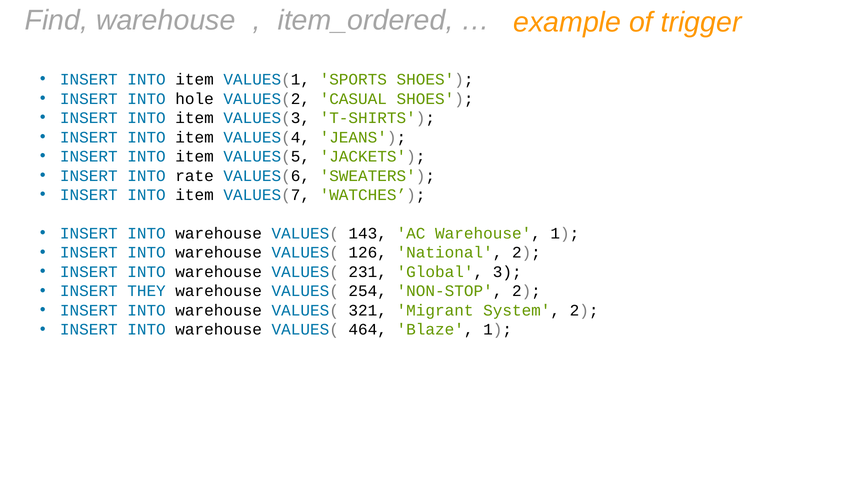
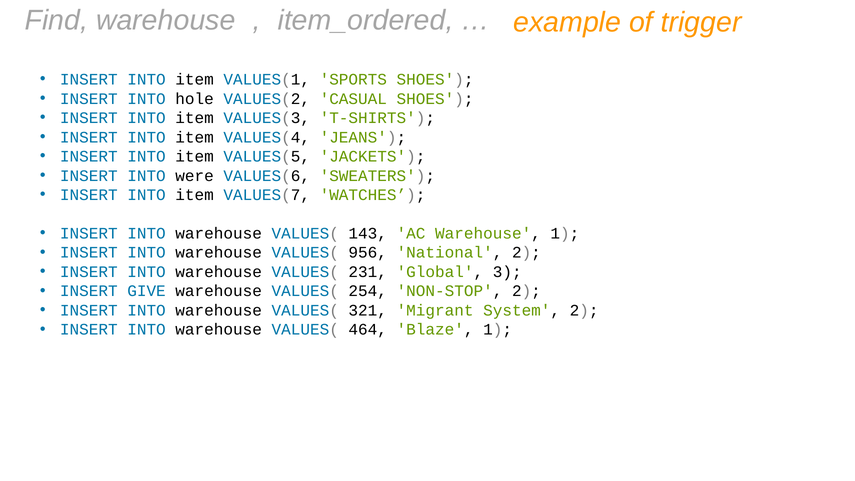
rate: rate -> were
126: 126 -> 956
THEY: THEY -> GIVE
